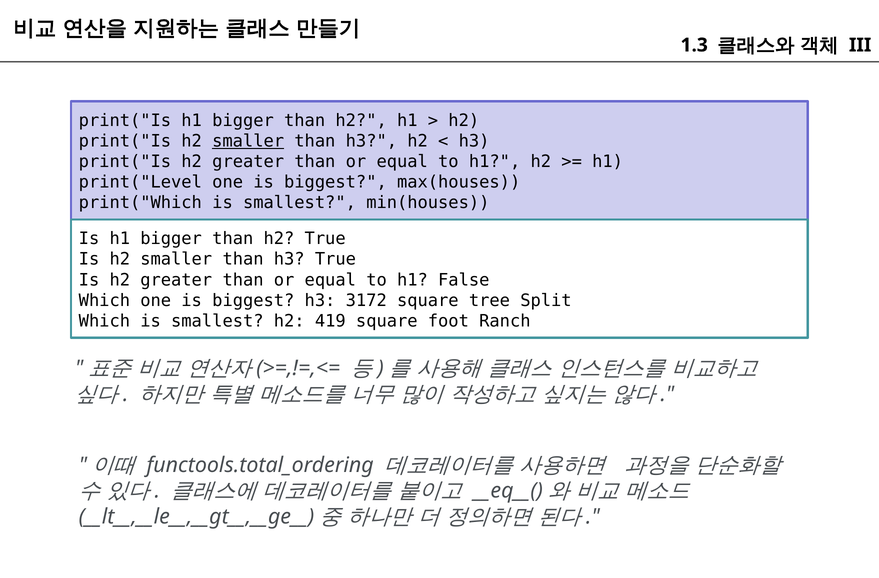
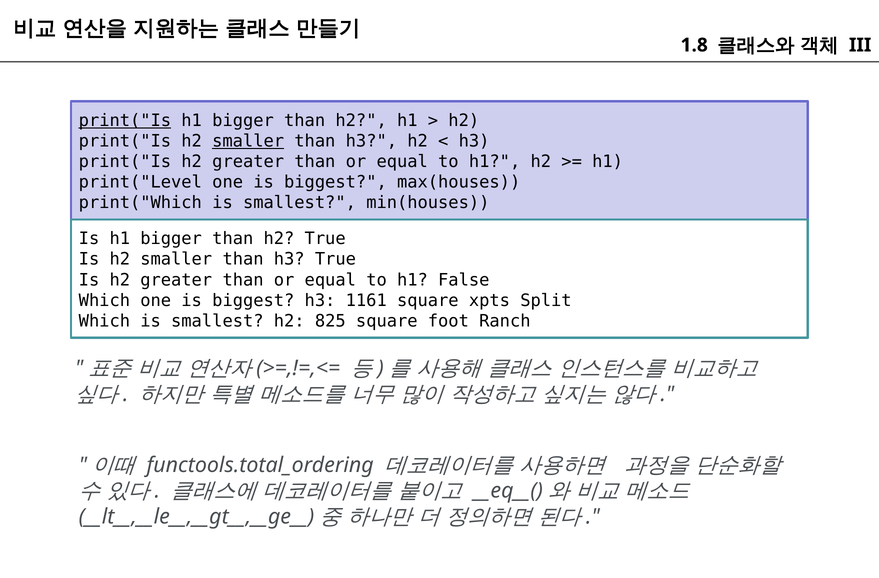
1.3: 1.3 -> 1.8
print("Is at (125, 120) underline: none -> present
3172: 3172 -> 1161
tree: tree -> xpts
419: 419 -> 825
